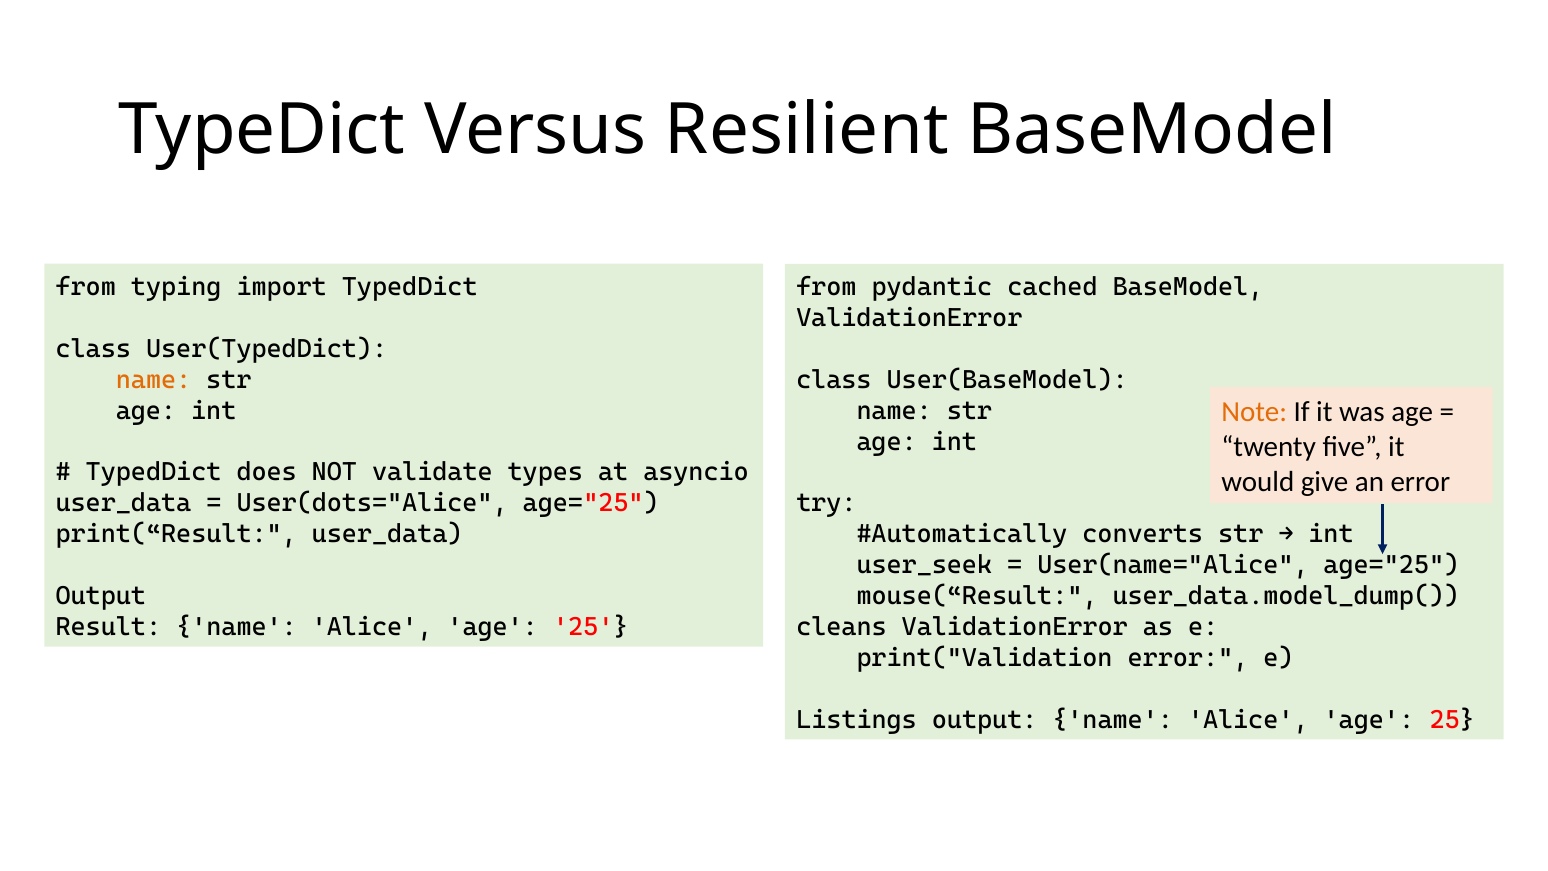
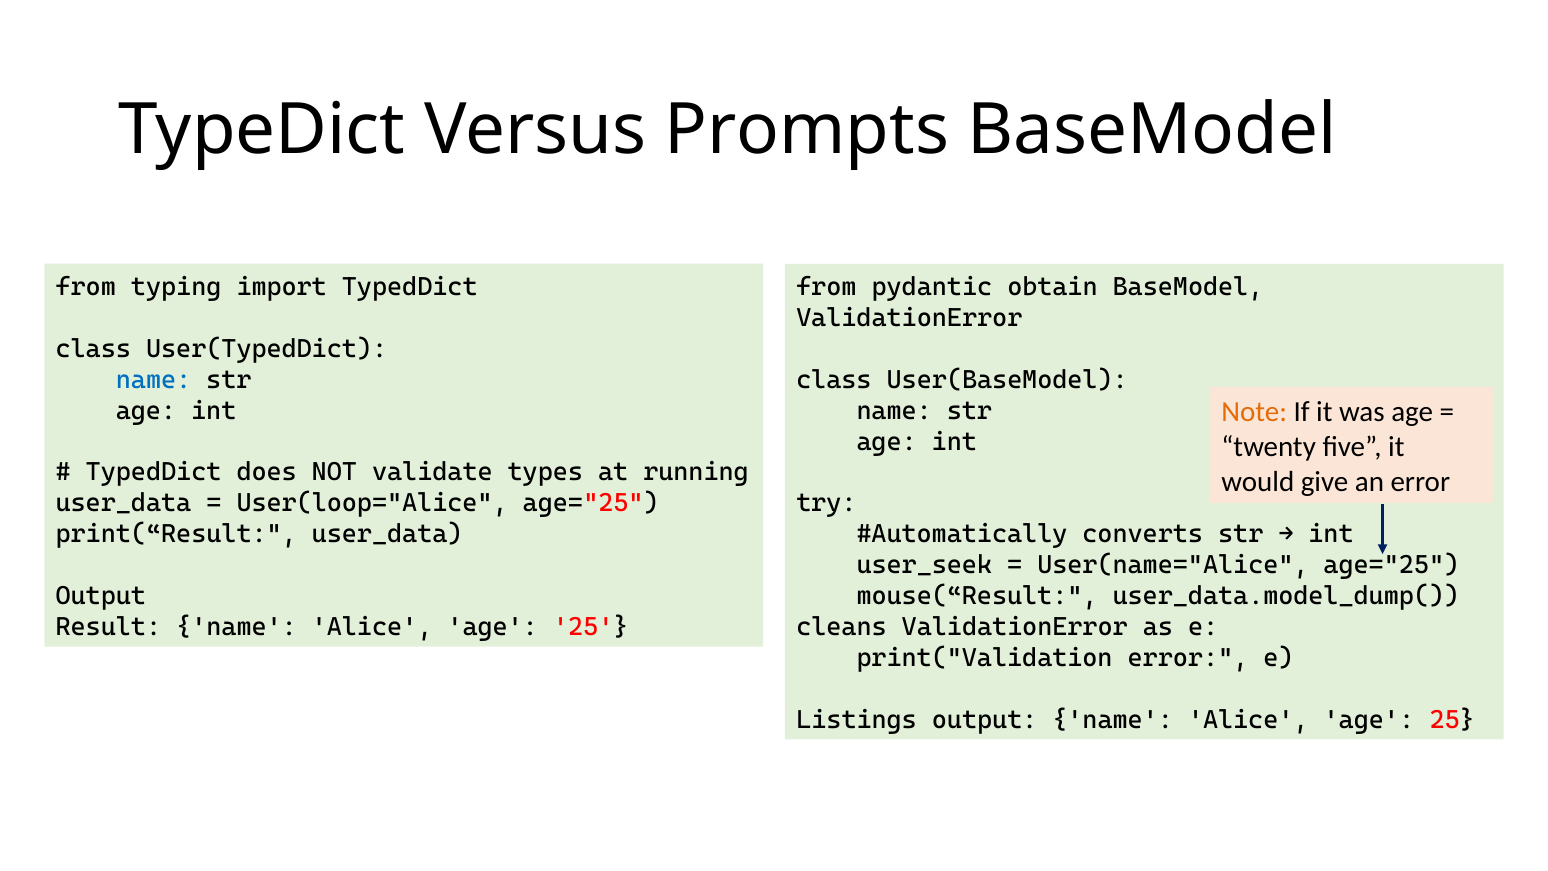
Resilient: Resilient -> Prompts
cached: cached -> obtain
name at (154, 379) colour: orange -> blue
asyncio: asyncio -> running
User(dots="Alice: User(dots="Alice -> User(loop="Alice
